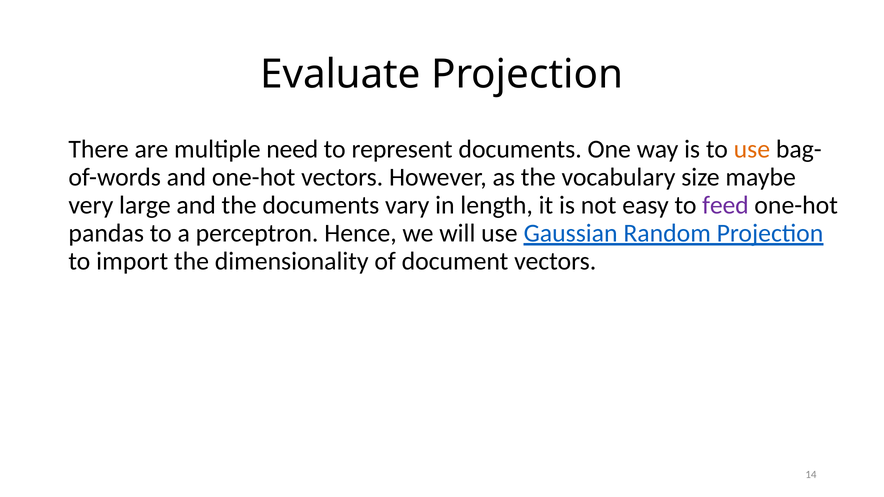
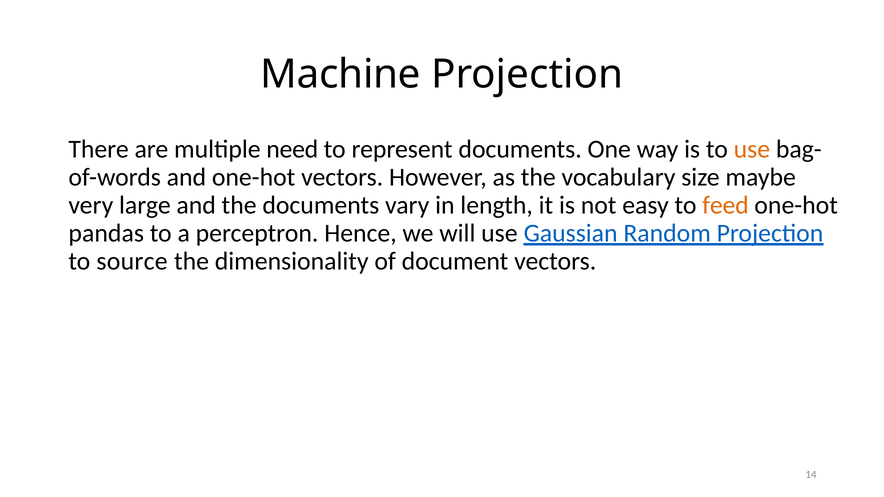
Evaluate: Evaluate -> Machine
feed colour: purple -> orange
import: import -> source
